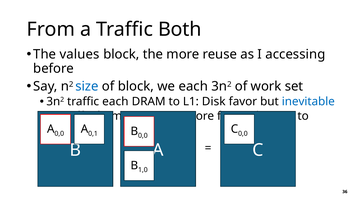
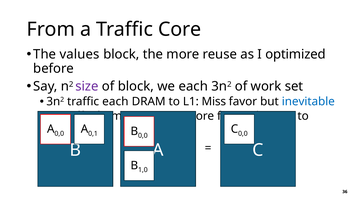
Traffic Both: Both -> Core
accessing: accessing -> optimized
size colour: blue -> purple
Disk: Disk -> Miss
